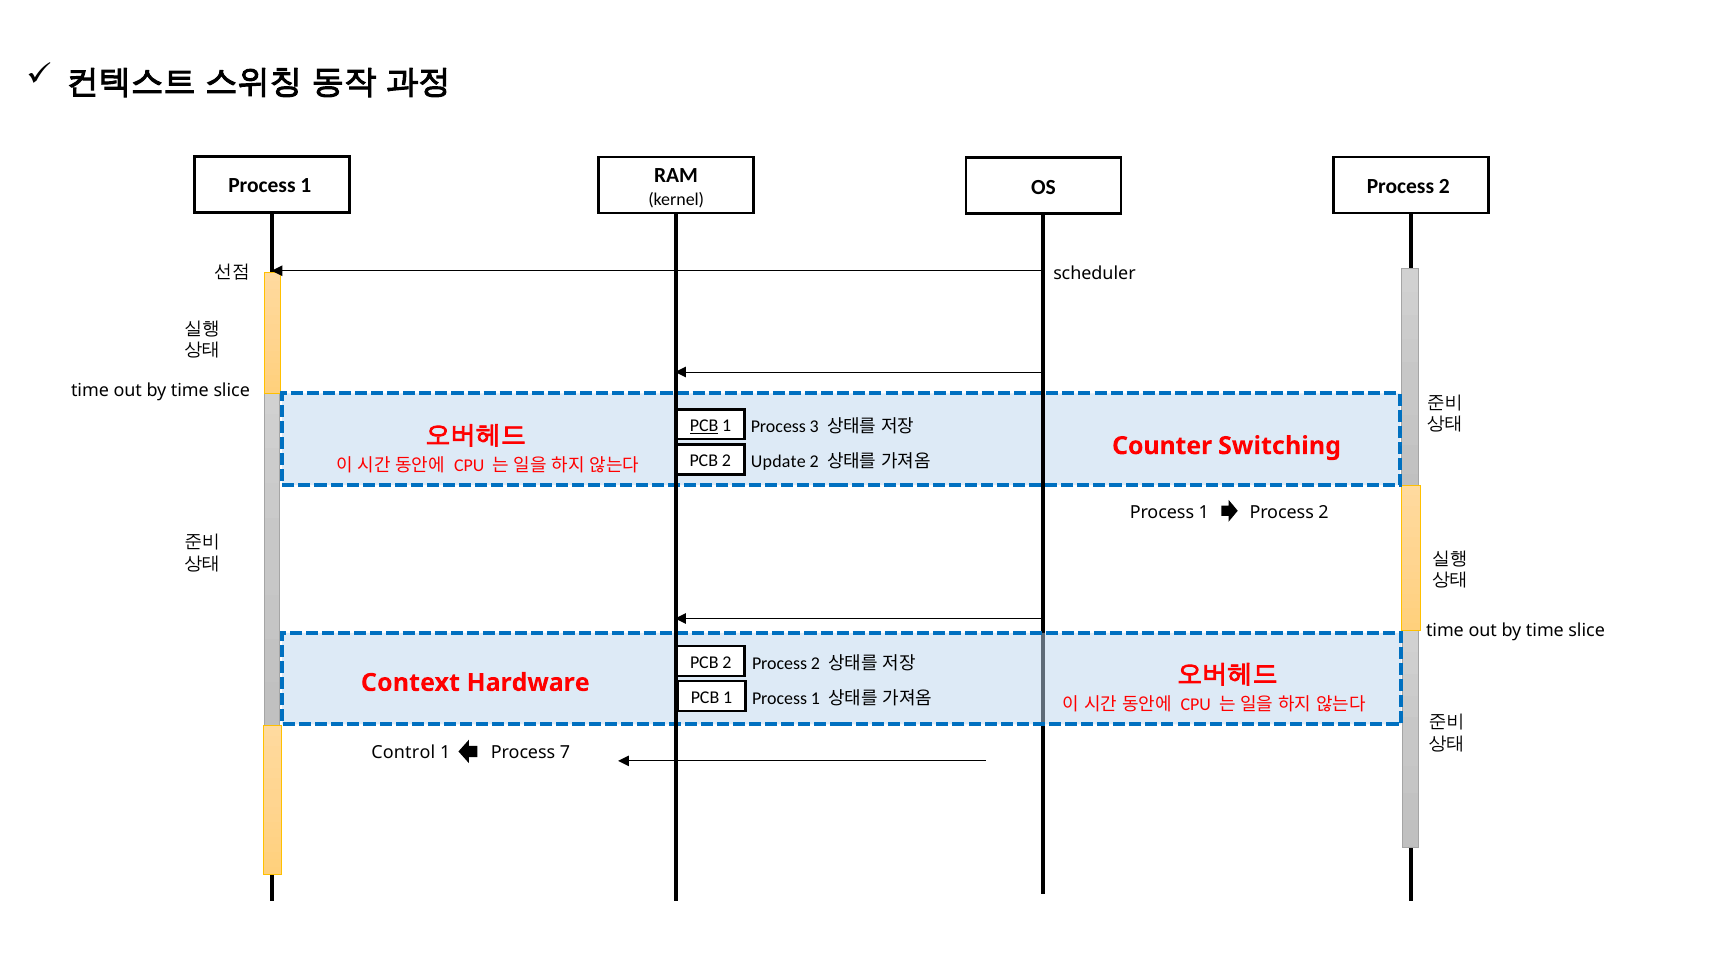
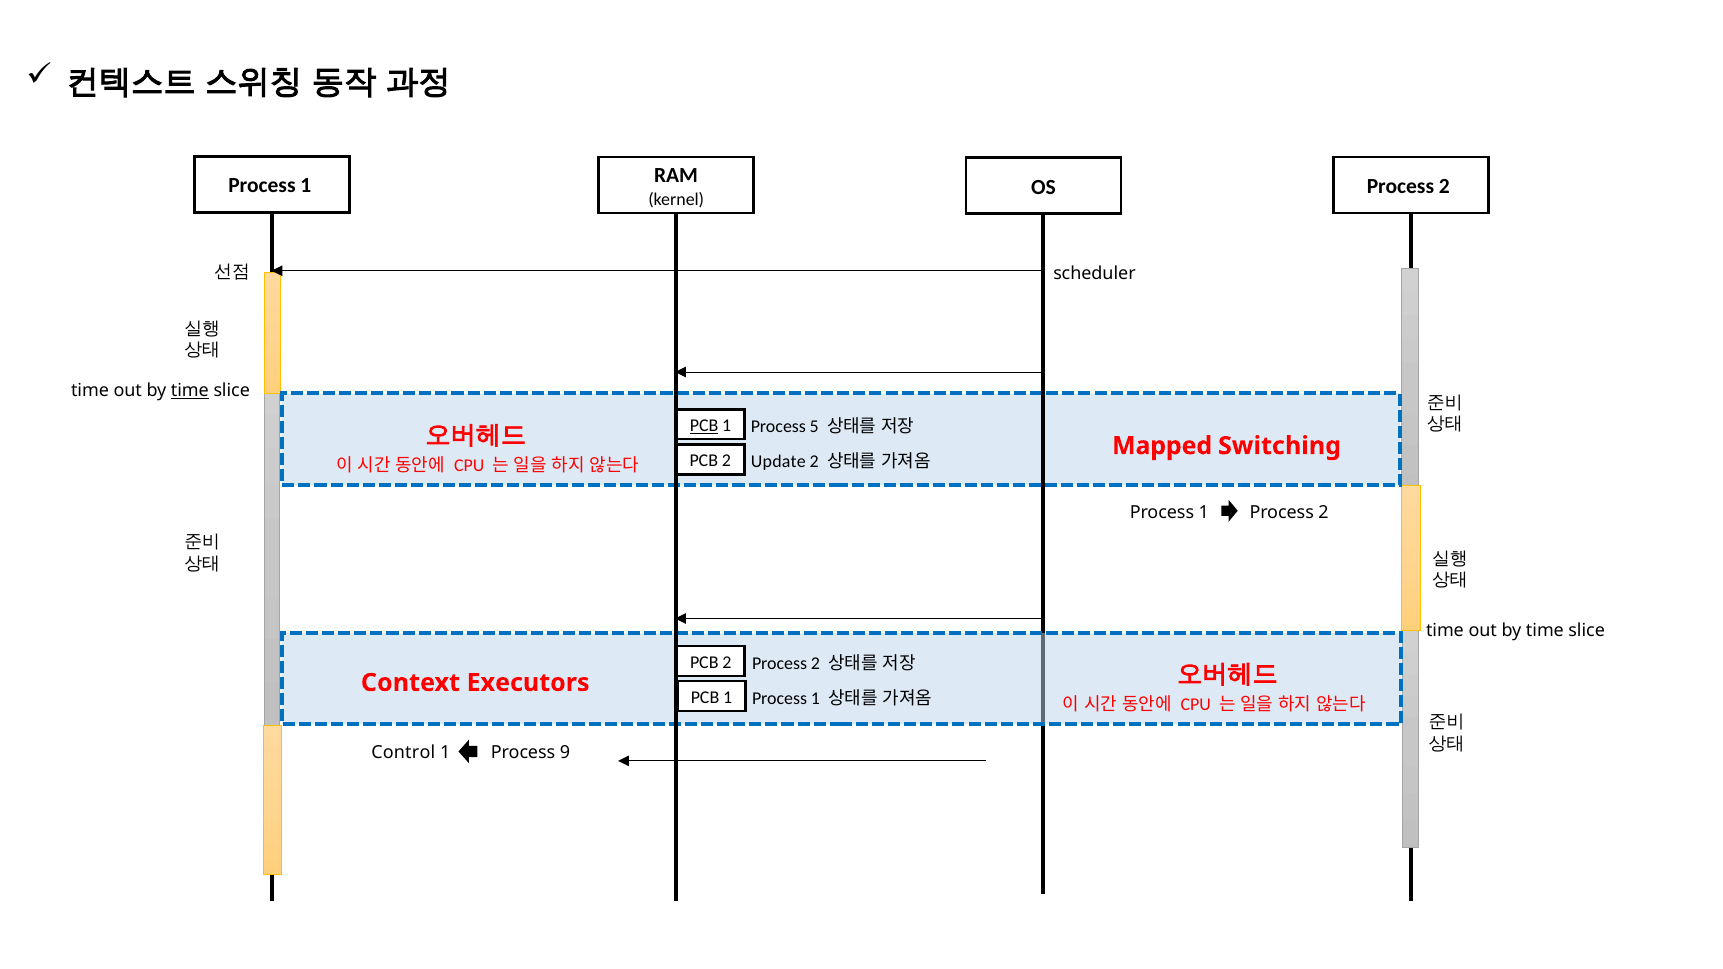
time at (190, 390) underline: none -> present
3: 3 -> 5
Counter: Counter -> Mapped
Hardware: Hardware -> Executors
7: 7 -> 9
